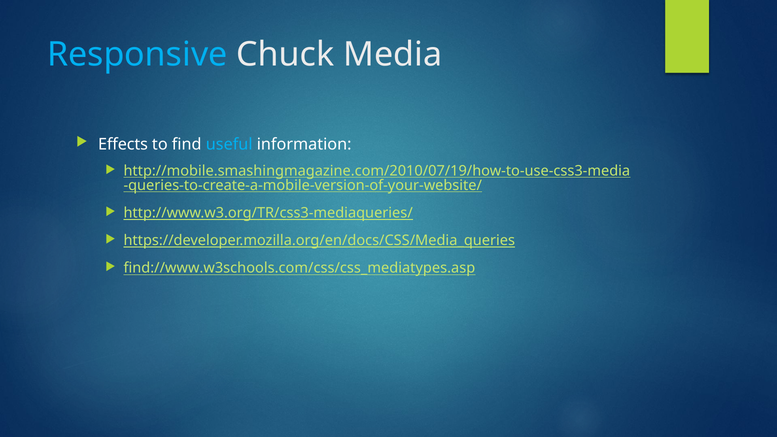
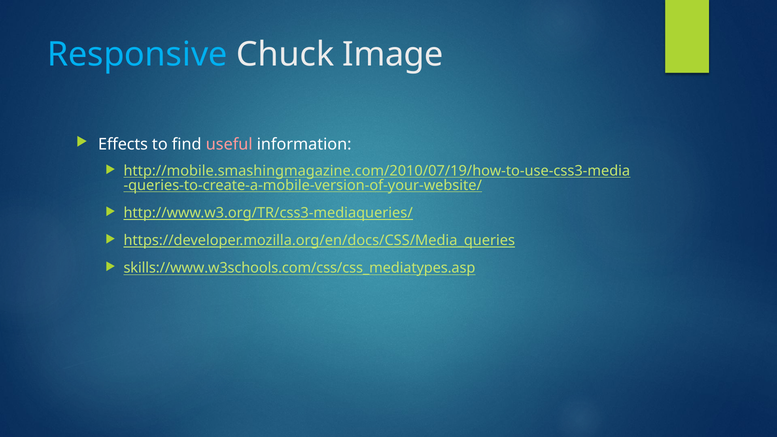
Media: Media -> Image
useful colour: light blue -> pink
find://www.w3schools.com/css/css_mediatypes.asp: find://www.w3schools.com/css/css_mediatypes.asp -> skills://www.w3schools.com/css/css_mediatypes.asp
